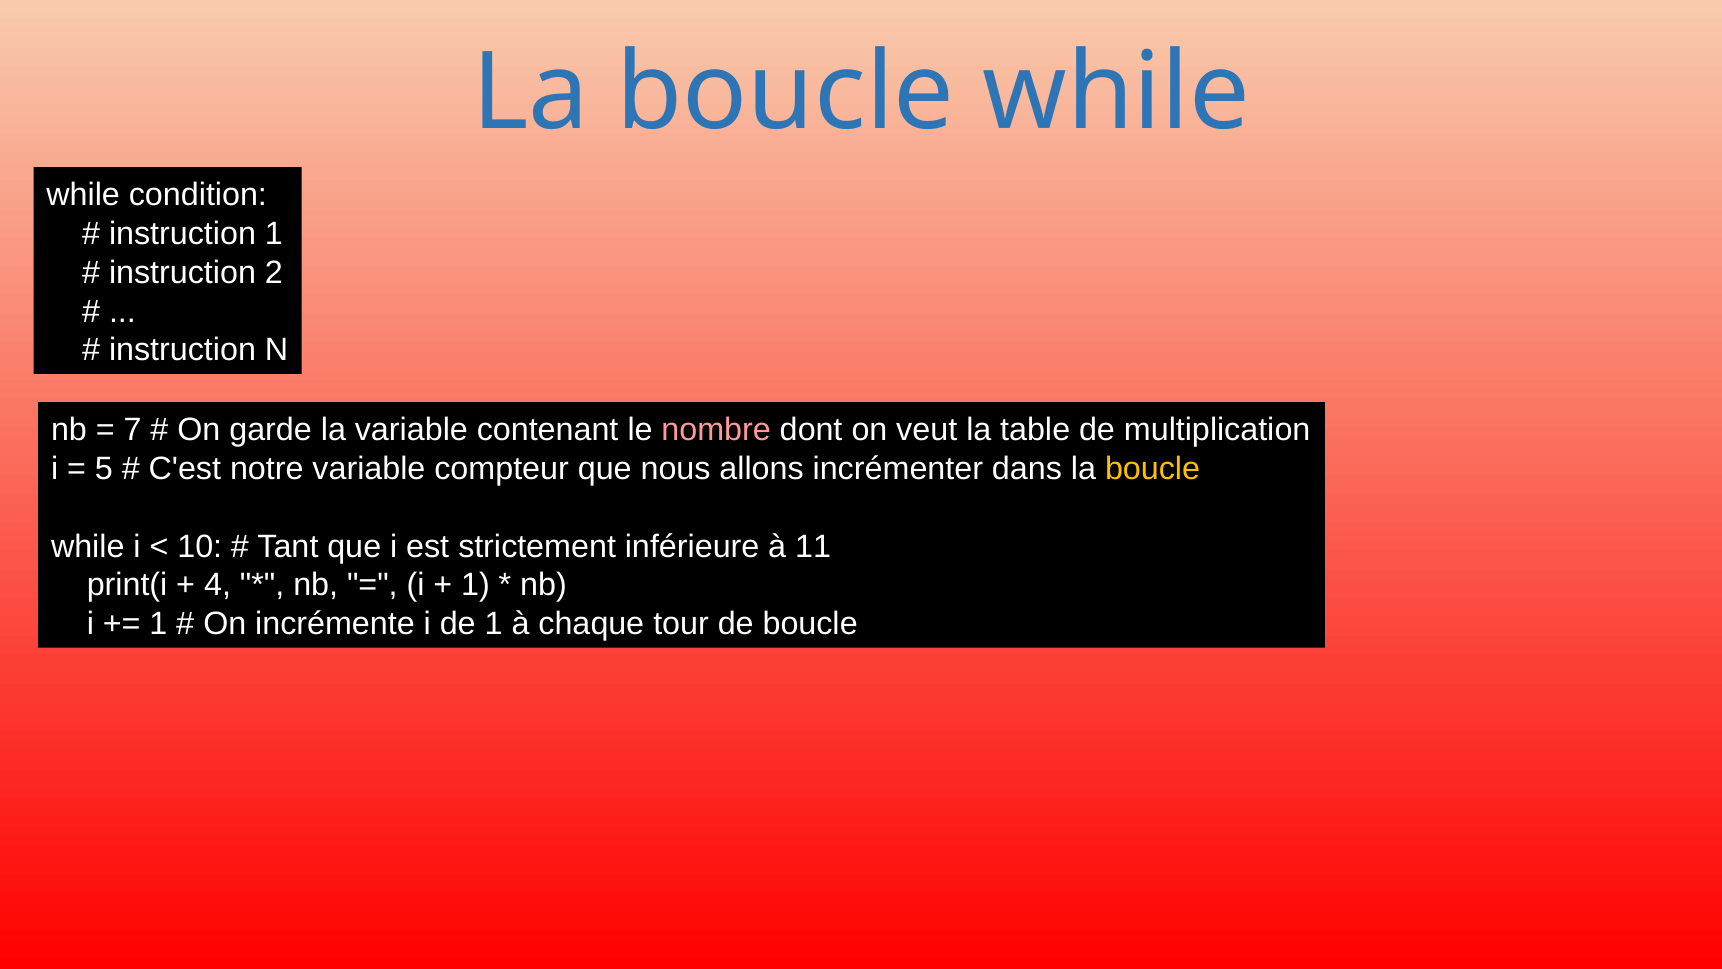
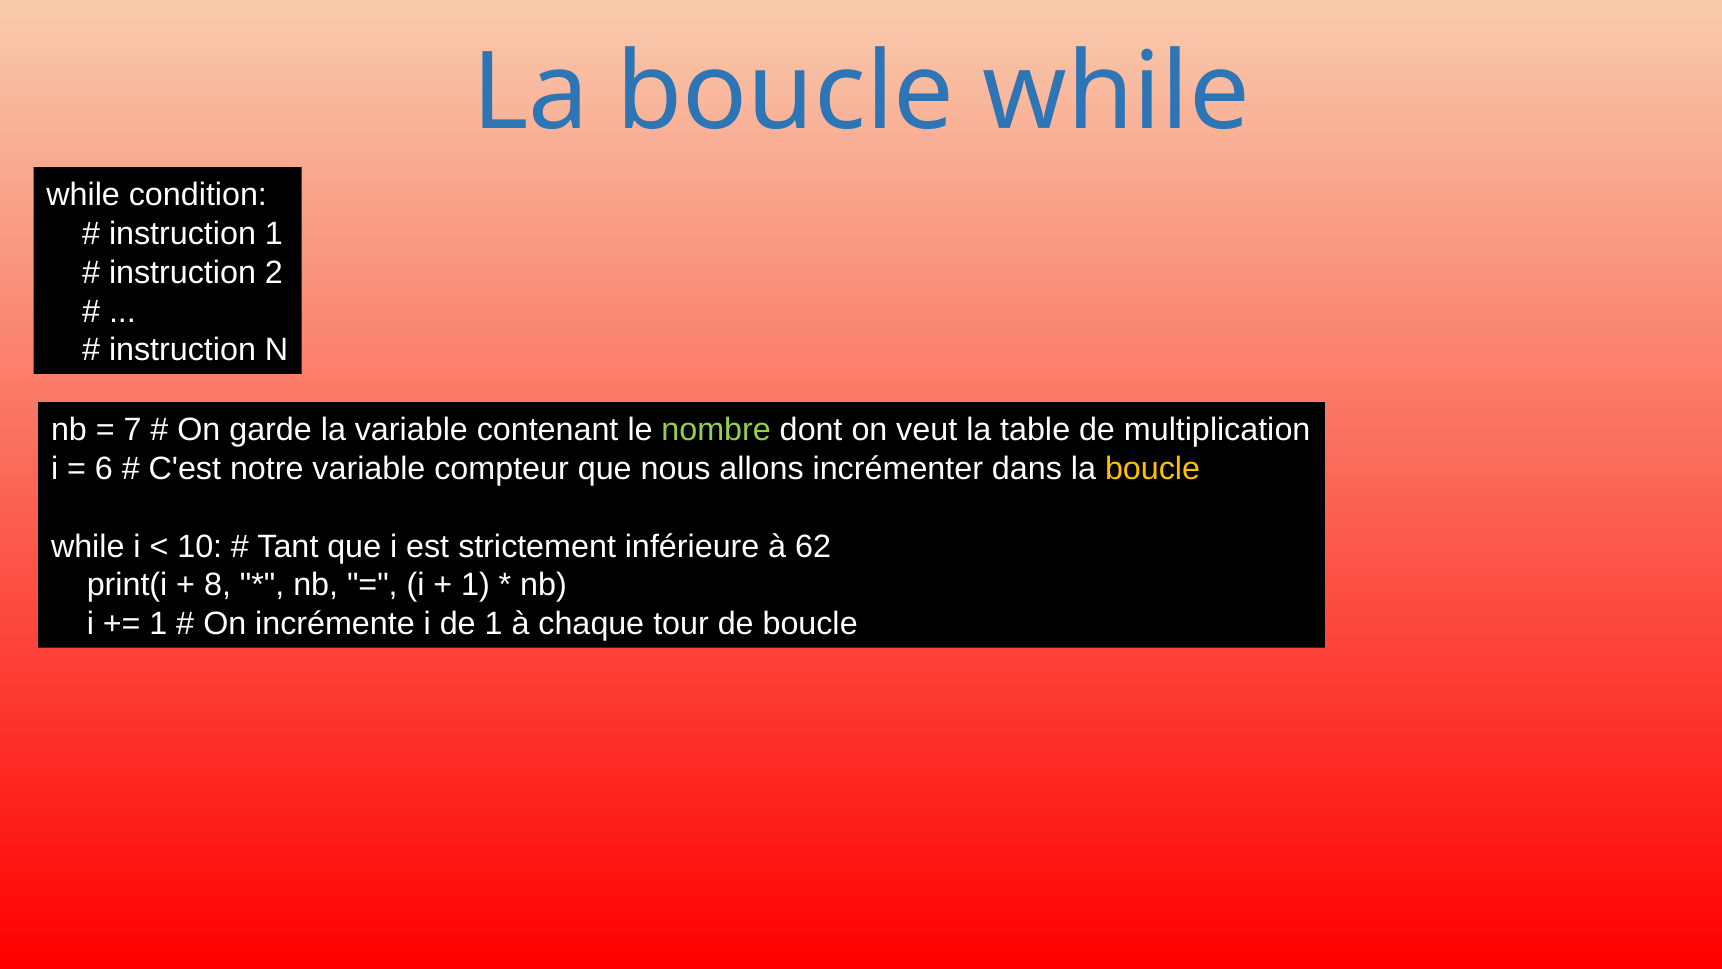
nombre colour: pink -> light green
5: 5 -> 6
11: 11 -> 62
4: 4 -> 8
